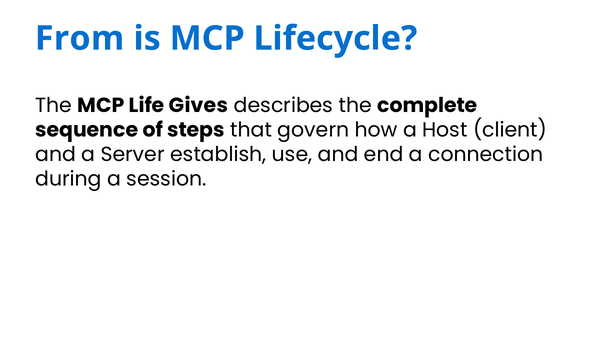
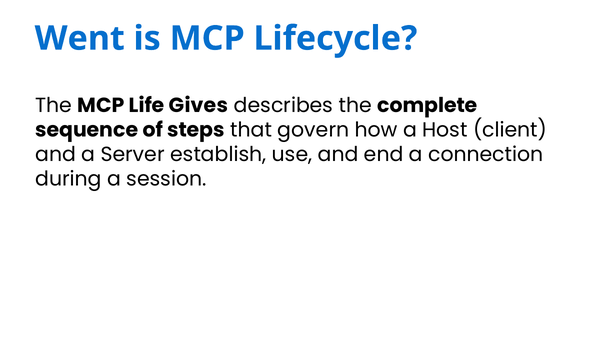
From: From -> Went
